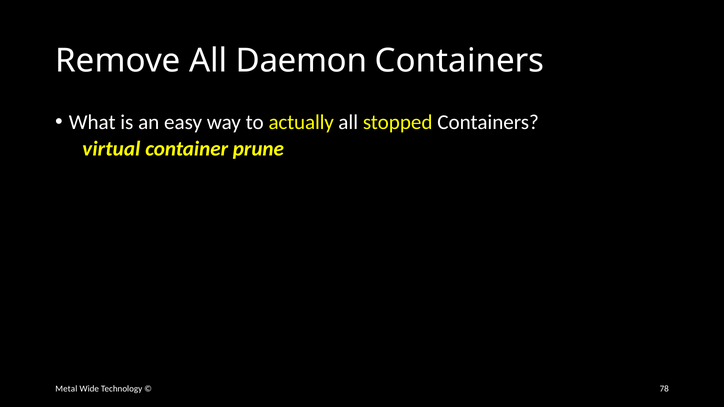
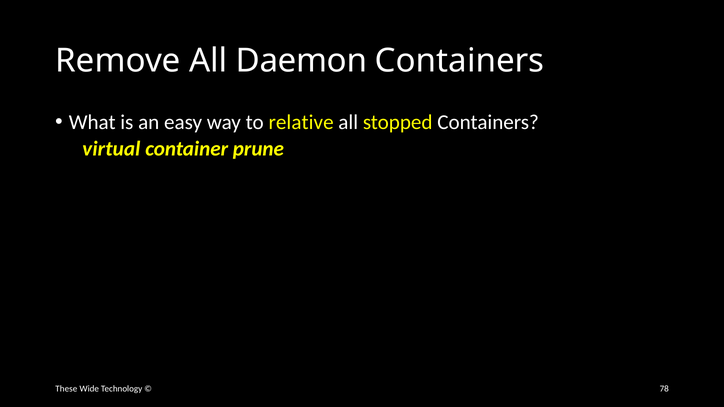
actually: actually -> relative
Metal: Metal -> These
